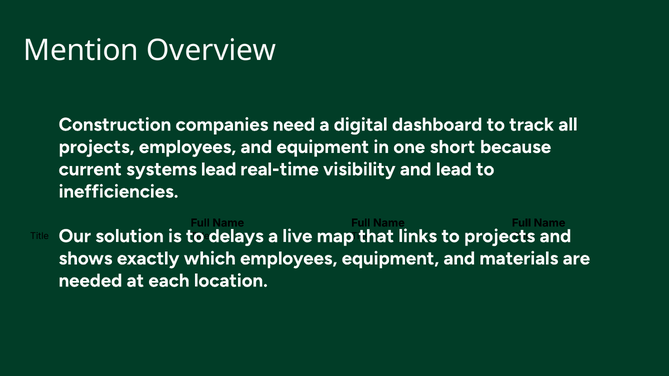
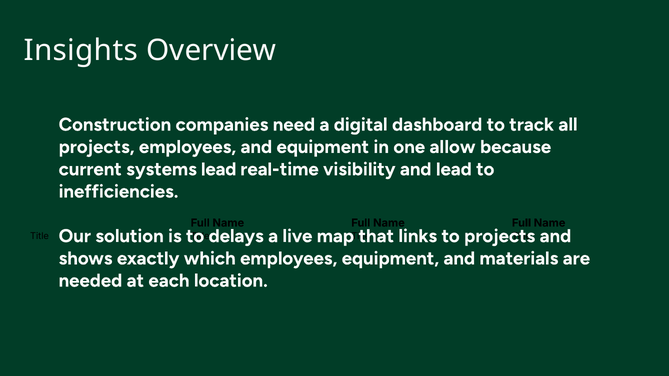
Mention at (81, 50): Mention -> Insights
short: short -> allow
